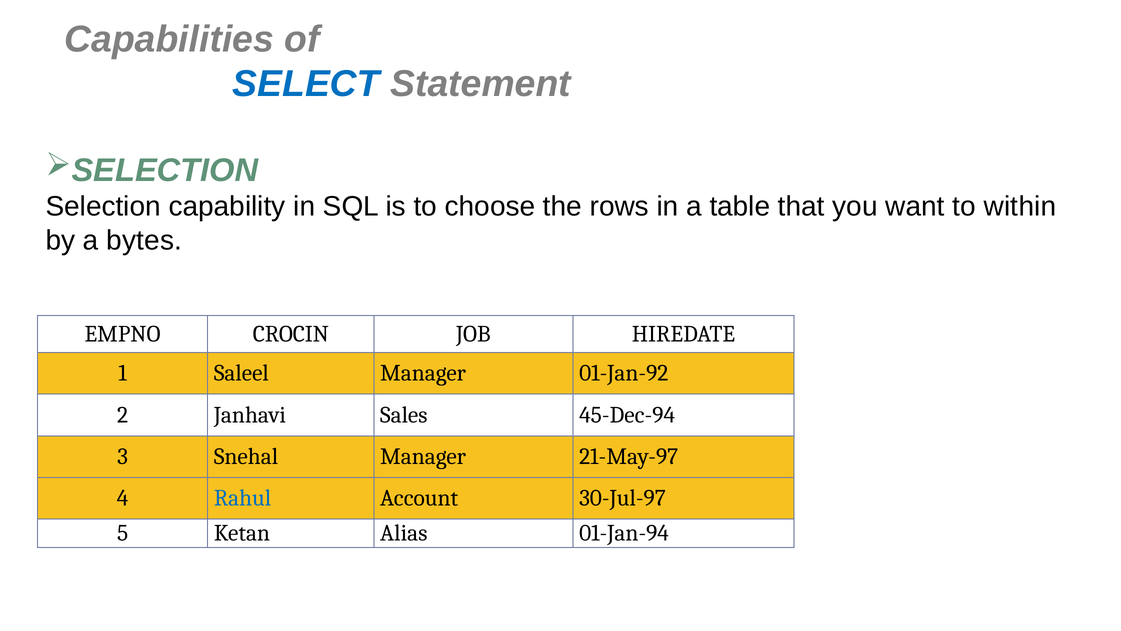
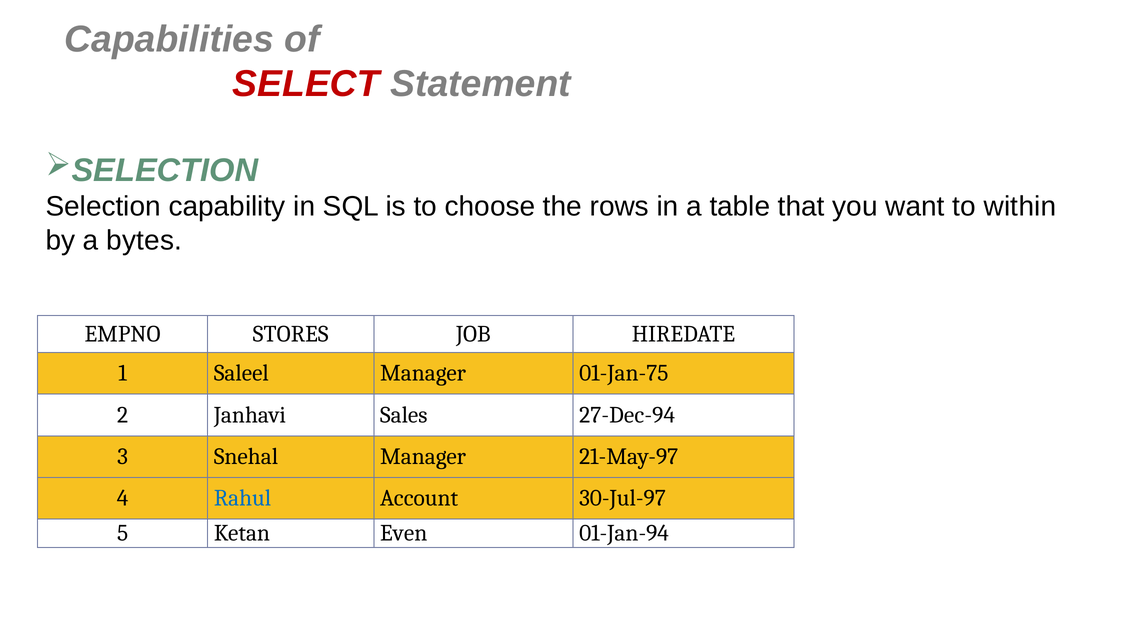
SELECT colour: blue -> red
CROCIN: CROCIN -> STORES
01-Jan-92: 01-Jan-92 -> 01-Jan-75
45-Dec-94: 45-Dec-94 -> 27-Dec-94
Alias: Alias -> Even
